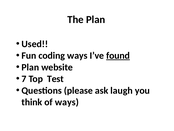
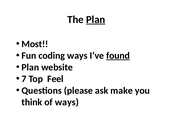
Plan at (96, 19) underline: none -> present
Used: Used -> Most
Test: Test -> Feel
laugh: laugh -> make
